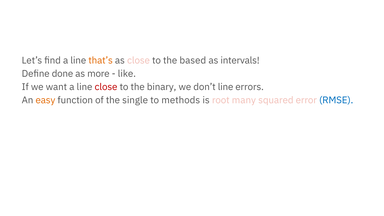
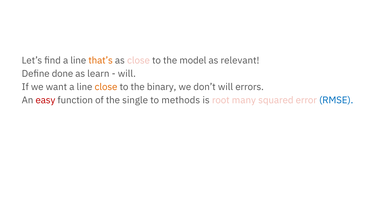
based: based -> model
intervals: intervals -> relevant
more: more -> learn
like at (127, 74): like -> will
close at (106, 87) colour: red -> orange
don’t line: line -> will
easy colour: orange -> red
